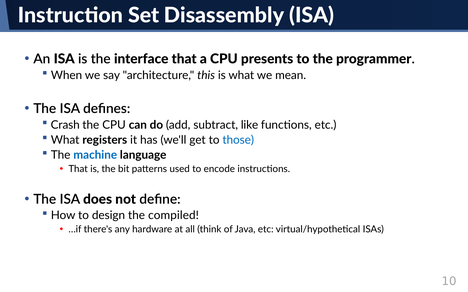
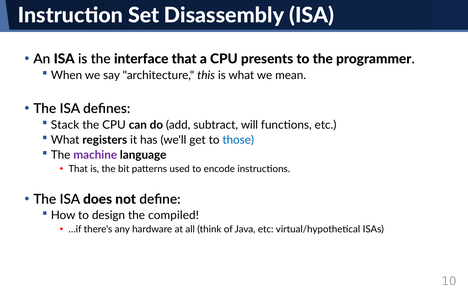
Crash: Crash -> Stack
like: like -> will
machine colour: blue -> purple
